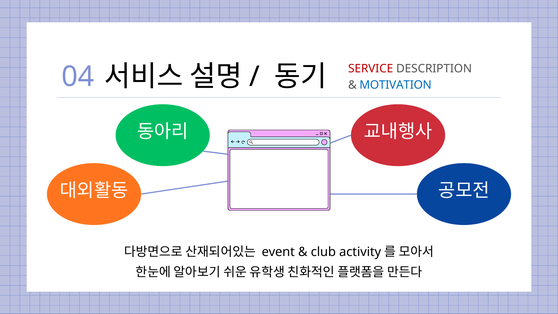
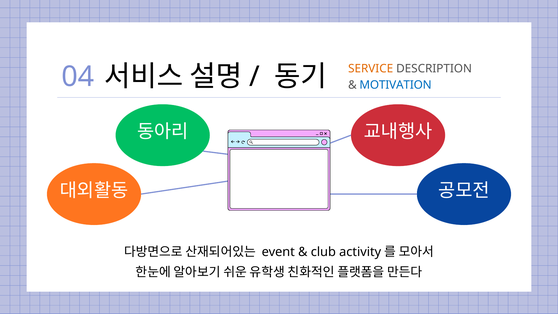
SERVICE colour: red -> orange
